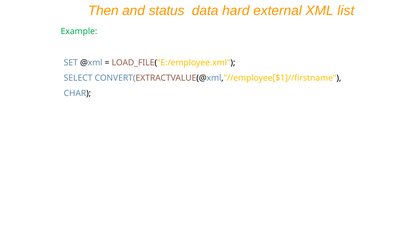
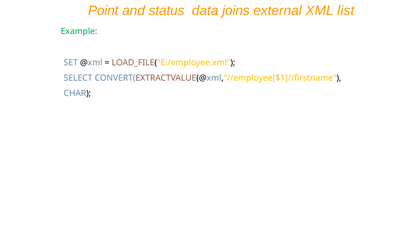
Then: Then -> Point
hard: hard -> joins
